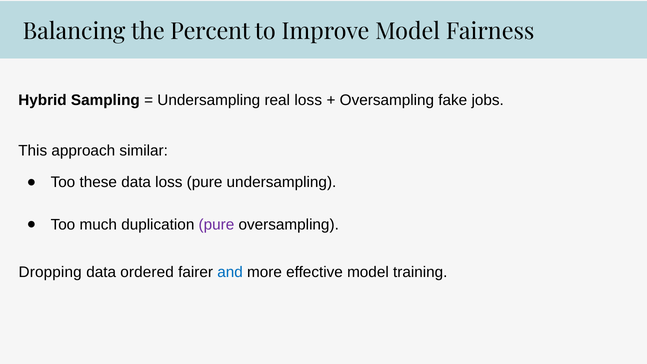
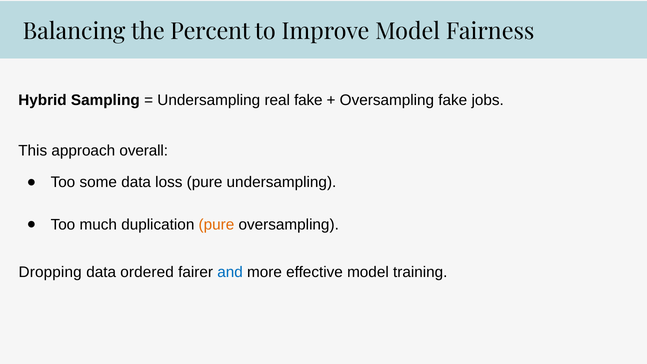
real loss: loss -> fake
similar: similar -> overall
these: these -> some
pure at (216, 225) colour: purple -> orange
